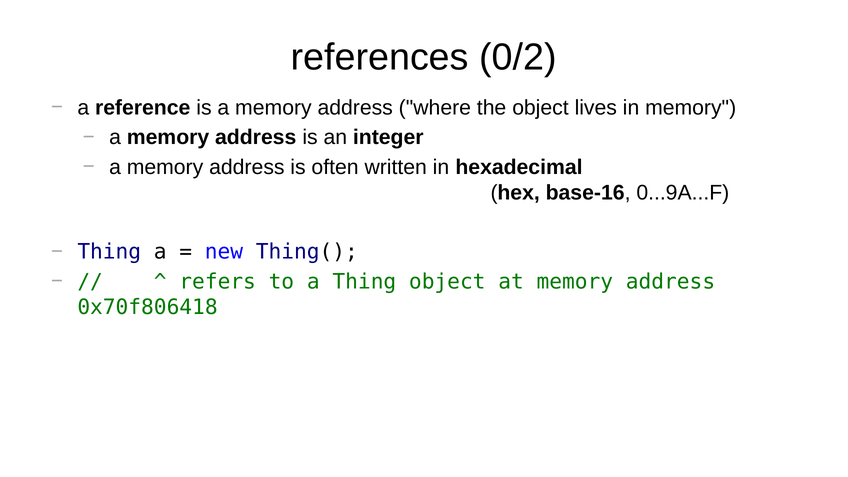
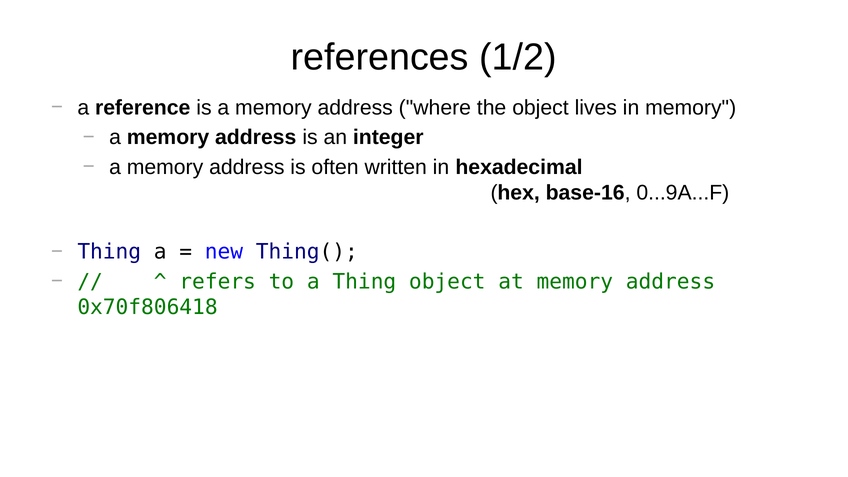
0/2: 0/2 -> 1/2
